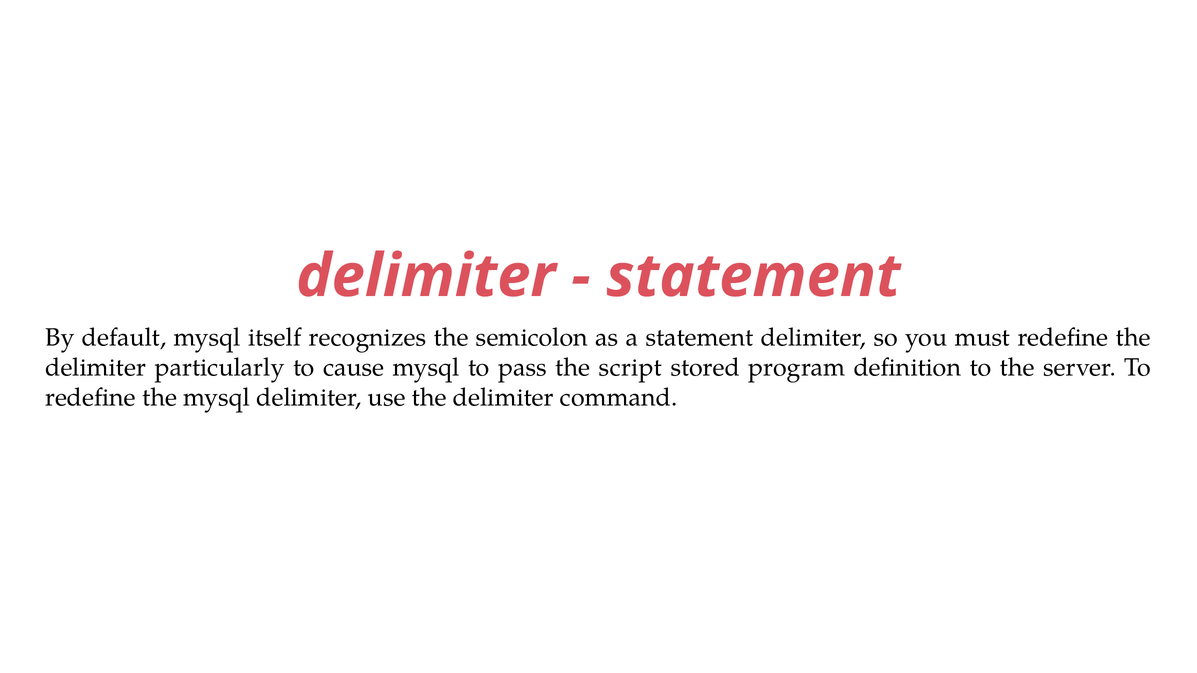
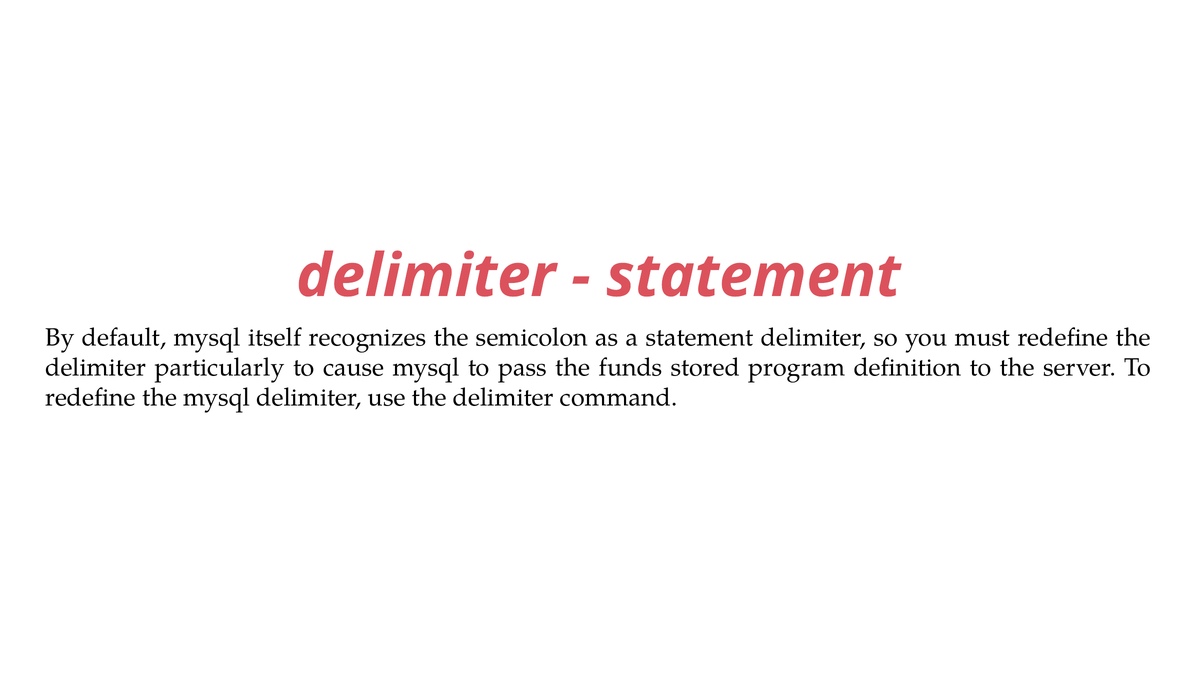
script: script -> funds
